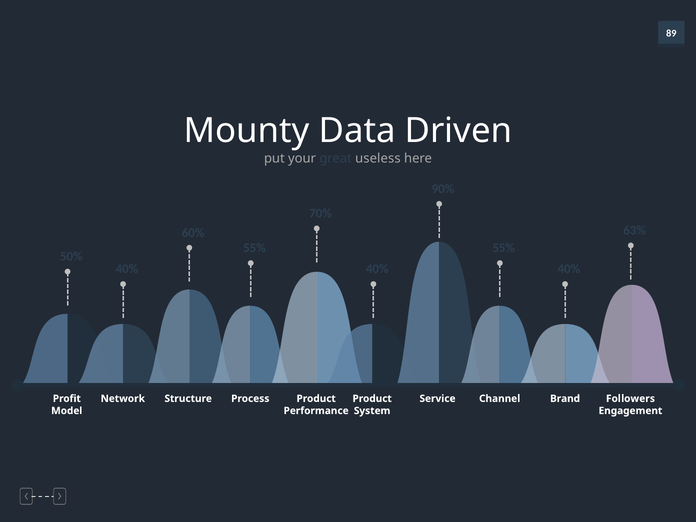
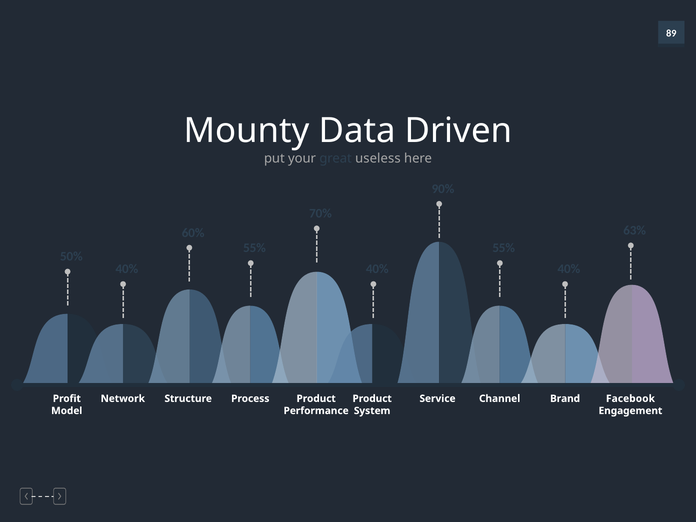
Followers: Followers -> Facebook
